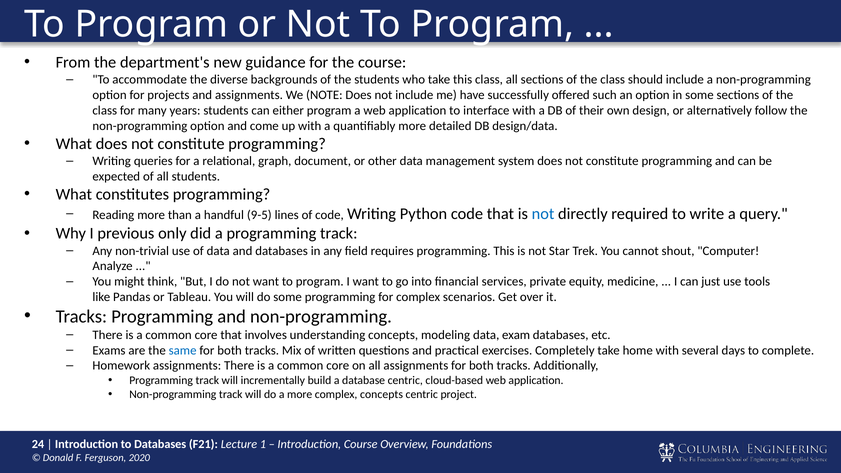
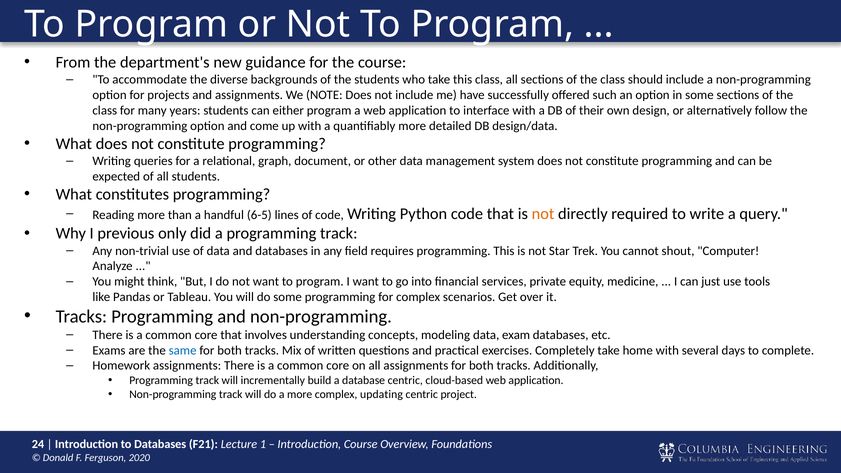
9-5: 9-5 -> 6-5
not at (543, 214) colour: blue -> orange
complex concepts: concepts -> updating
